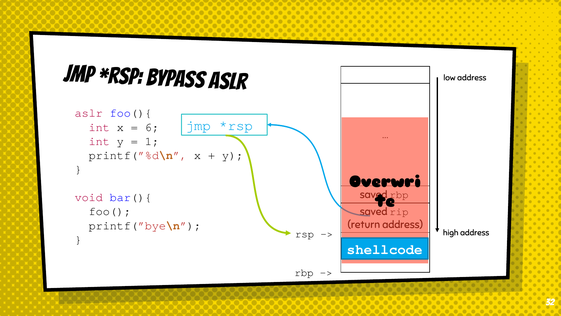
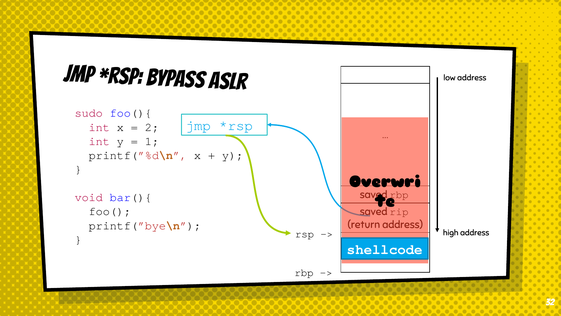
aslr at (89, 113): aslr -> sudo
6: 6 -> 2
